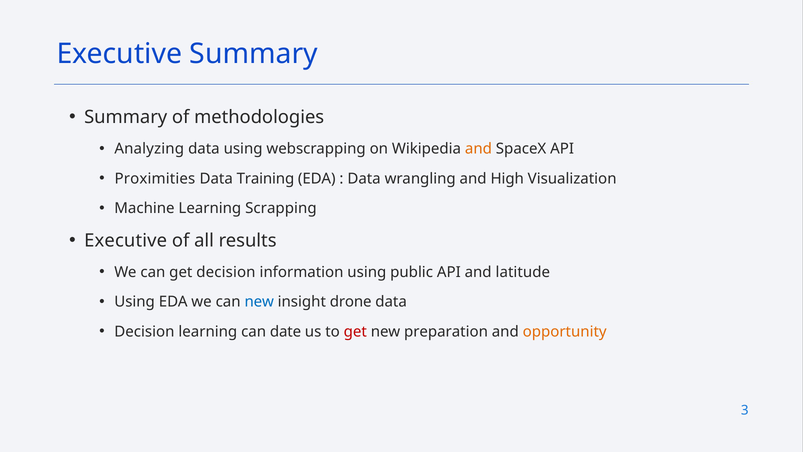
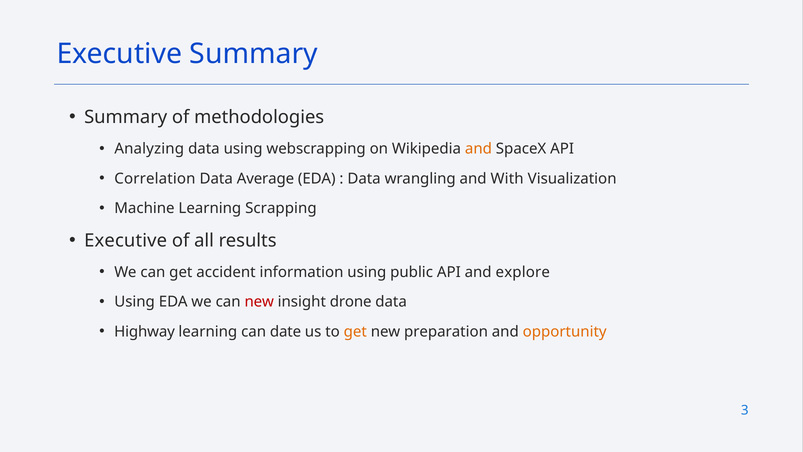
Proximities: Proximities -> Correlation
Training: Training -> Average
High: High -> With
get decision: decision -> accident
latitude: latitude -> explore
new at (259, 302) colour: blue -> red
Decision at (144, 331): Decision -> Highway
get at (355, 331) colour: red -> orange
